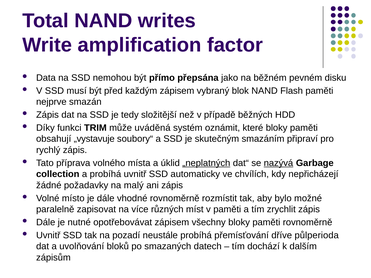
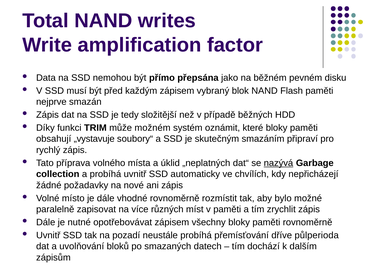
uváděná: uváděná -> možném
„neplatných underline: present -> none
malý: malý -> nové
